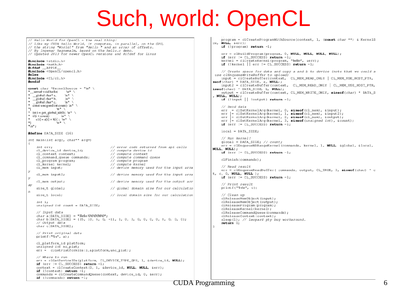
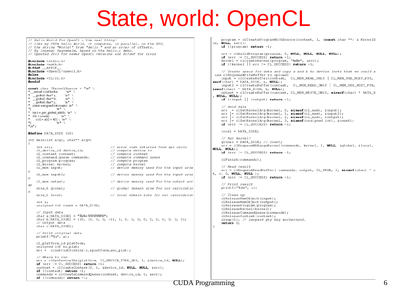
Such: Such -> State
